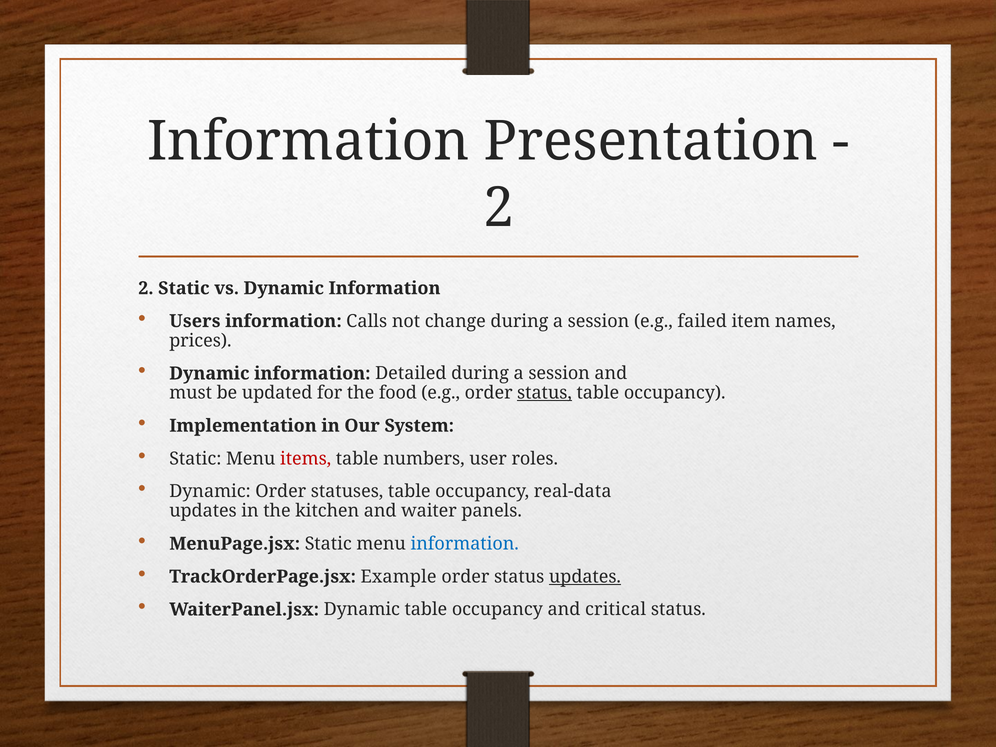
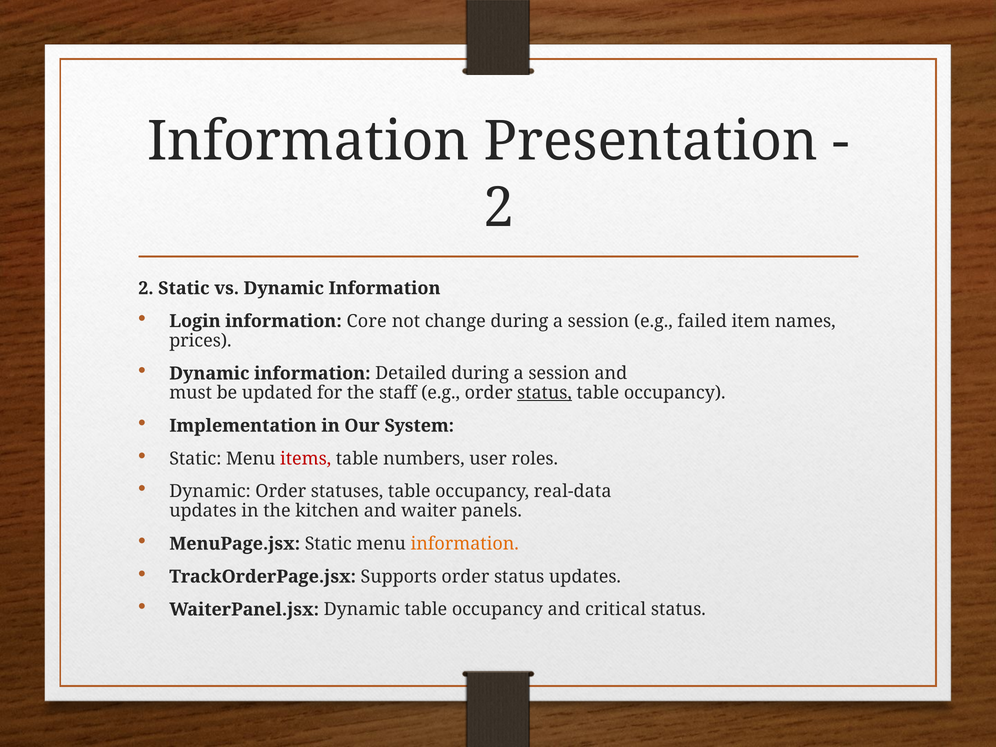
Users: Users -> Login
Calls: Calls -> Core
food: food -> staff
information at (465, 544) colour: blue -> orange
Example: Example -> Supports
updates at (585, 577) underline: present -> none
